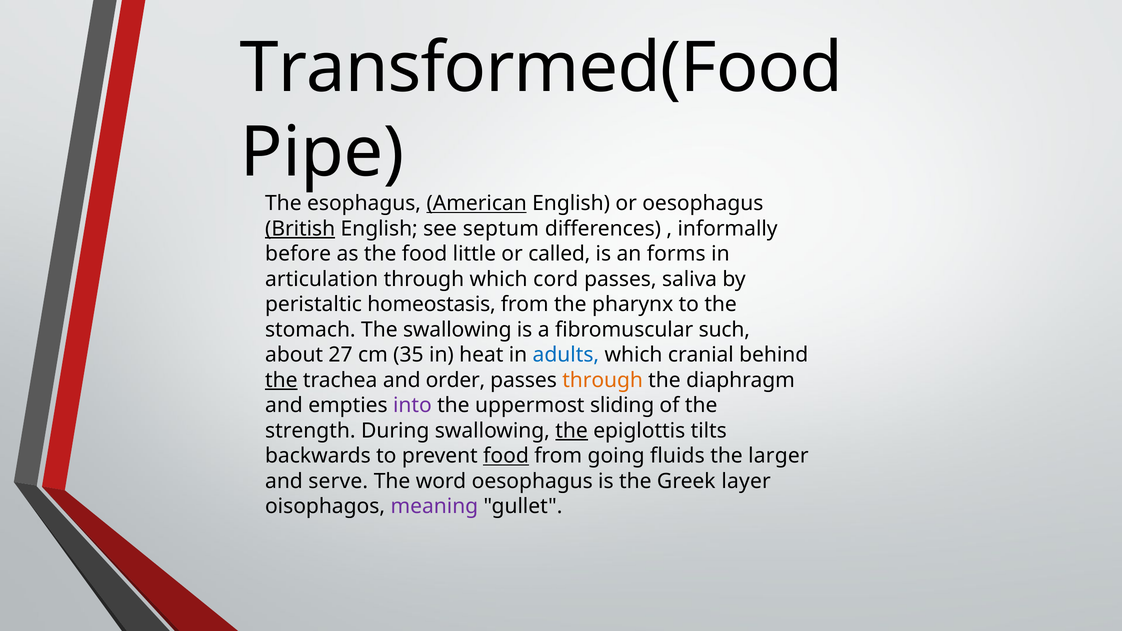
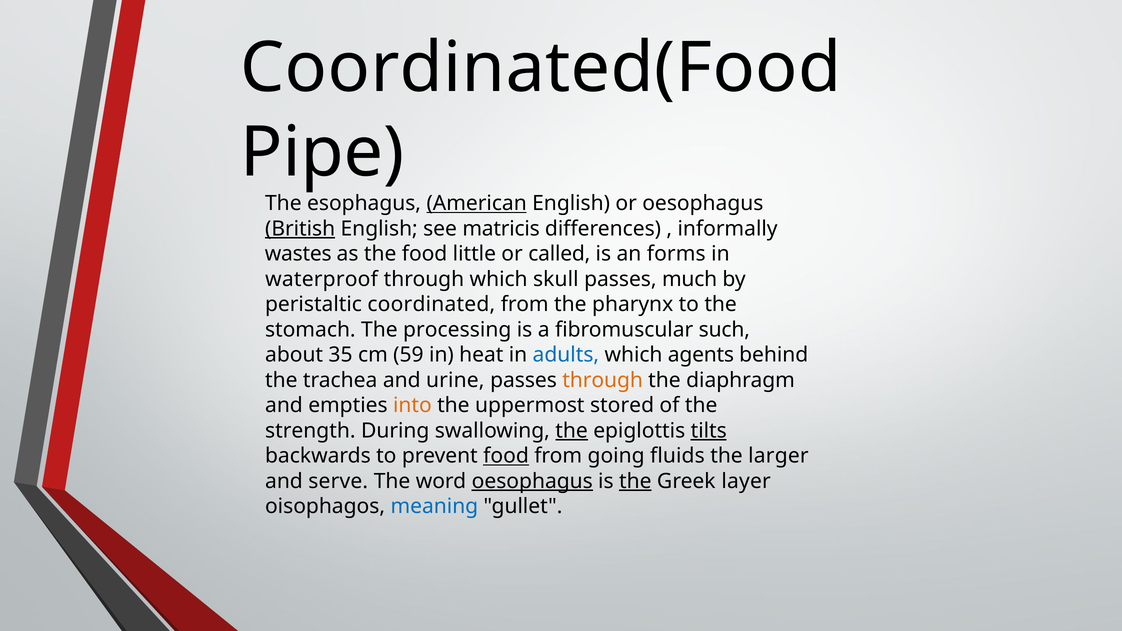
Transformed(Food: Transformed(Food -> Coordinated(Food
septum: septum -> matricis
before: before -> wastes
articulation: articulation -> waterproof
cord: cord -> skull
saliva: saliva -> much
homeostasis: homeostasis -> coordinated
The swallowing: swallowing -> processing
27: 27 -> 35
35: 35 -> 59
cranial: cranial -> agents
the at (281, 380) underline: present -> none
order: order -> urine
into colour: purple -> orange
sliding: sliding -> stored
tilts underline: none -> present
oesophagus at (532, 481) underline: none -> present
the at (635, 481) underline: none -> present
meaning colour: purple -> blue
